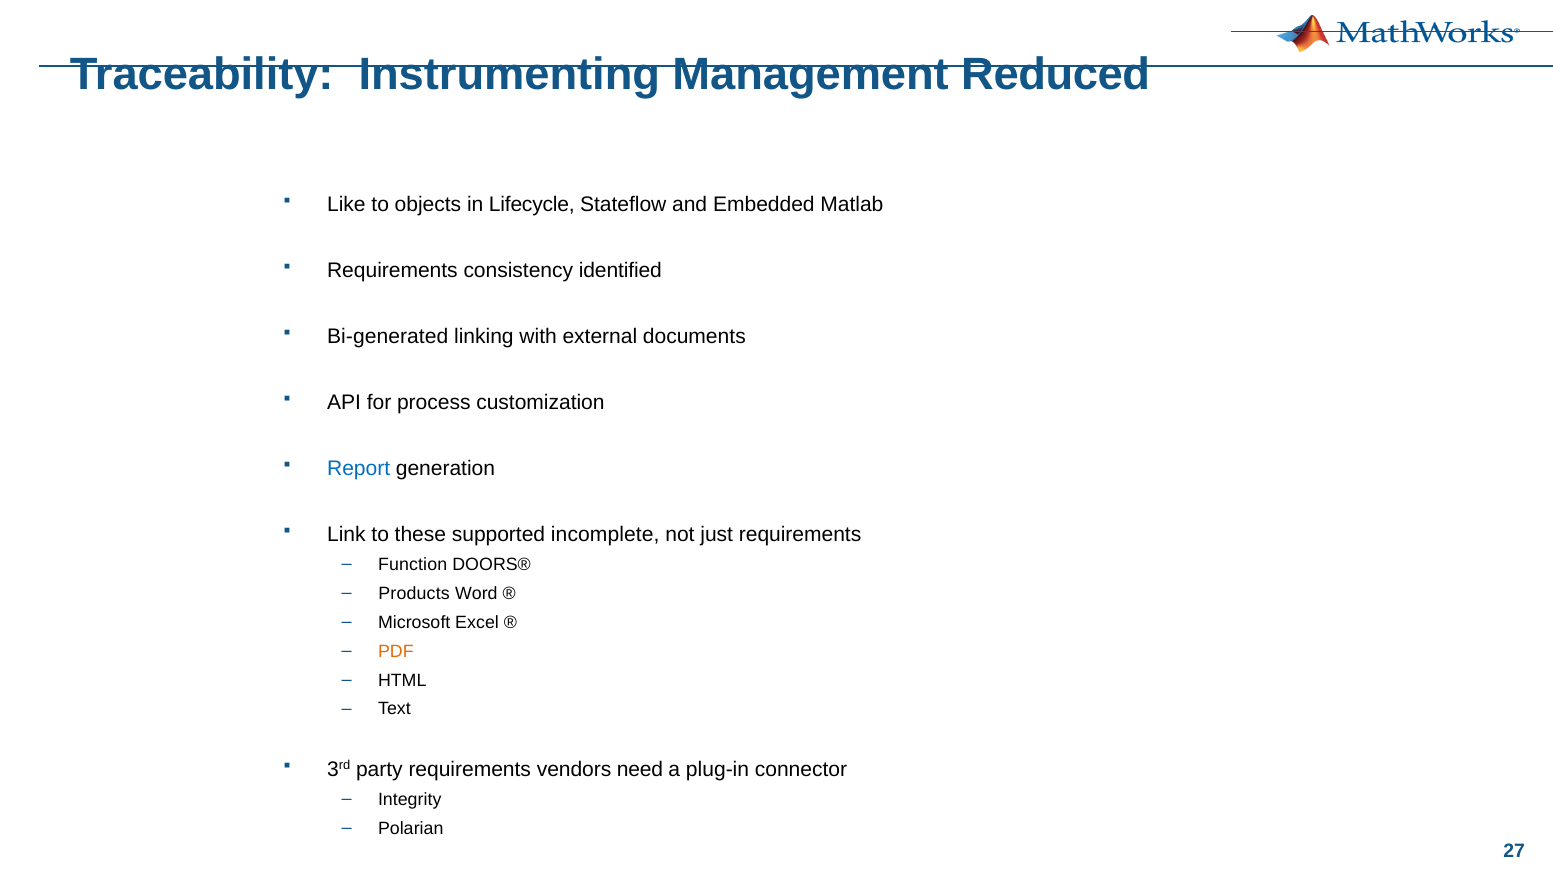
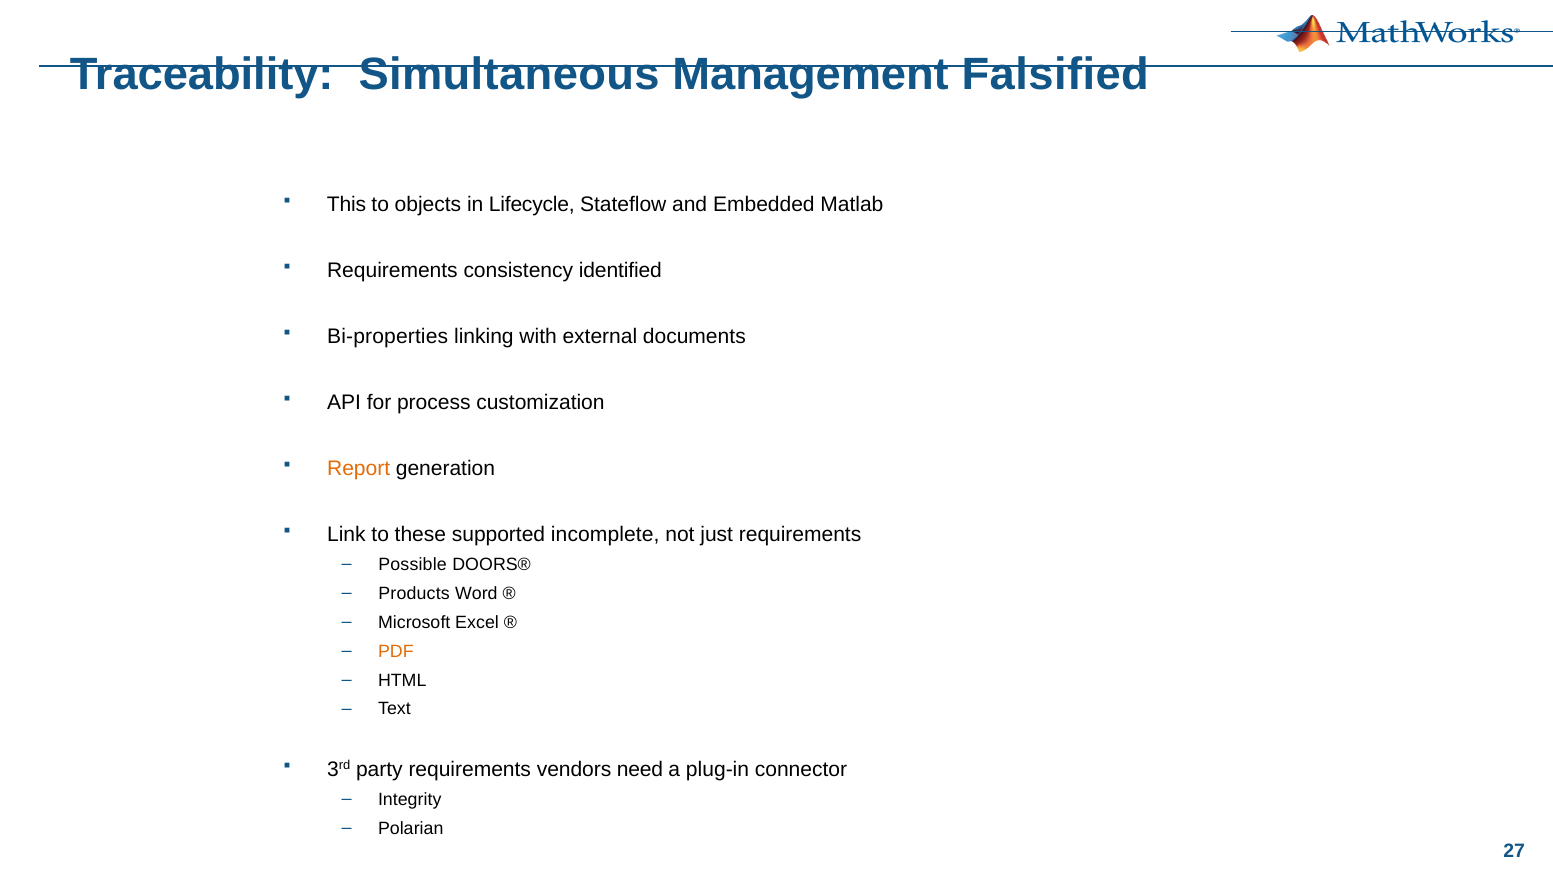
Instrumenting: Instrumenting -> Simultaneous
Reduced: Reduced -> Falsified
Like: Like -> This
Bi-generated: Bi-generated -> Bi-properties
Report colour: blue -> orange
Function: Function -> Possible
